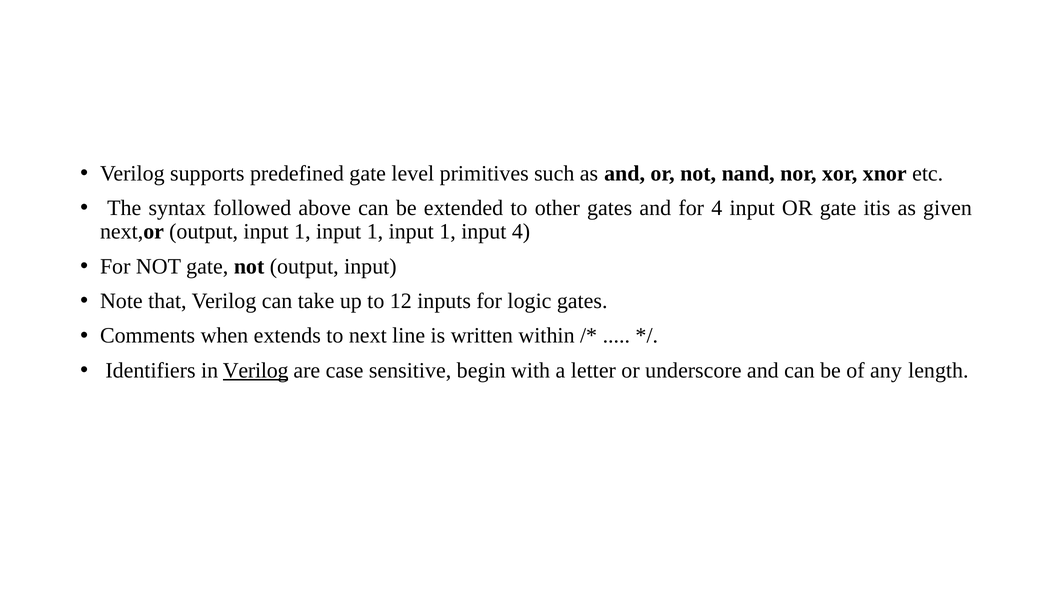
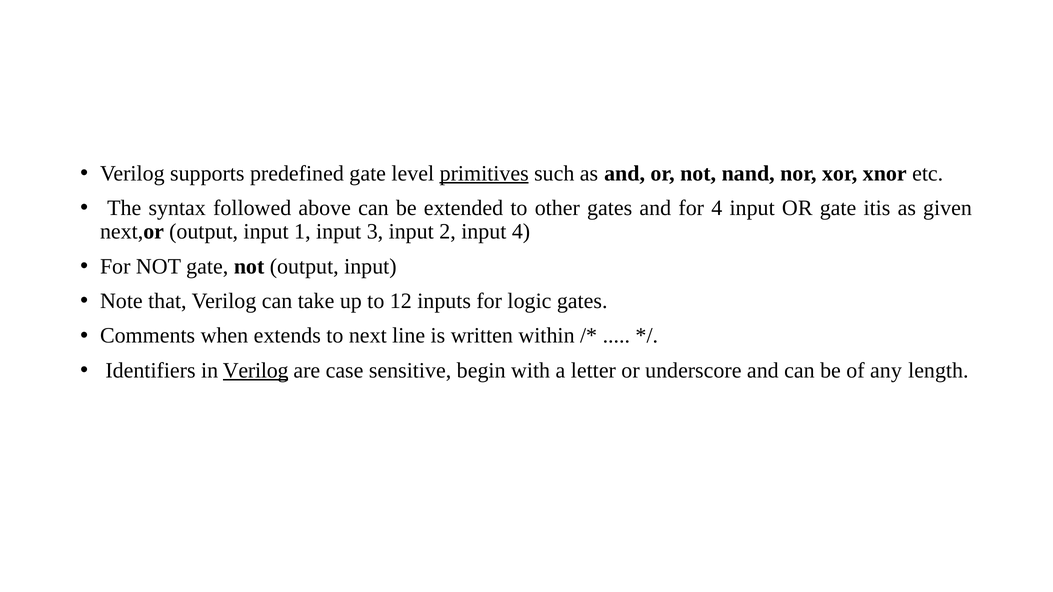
primitives underline: none -> present
1 at (375, 232): 1 -> 3
1 at (448, 232): 1 -> 2
